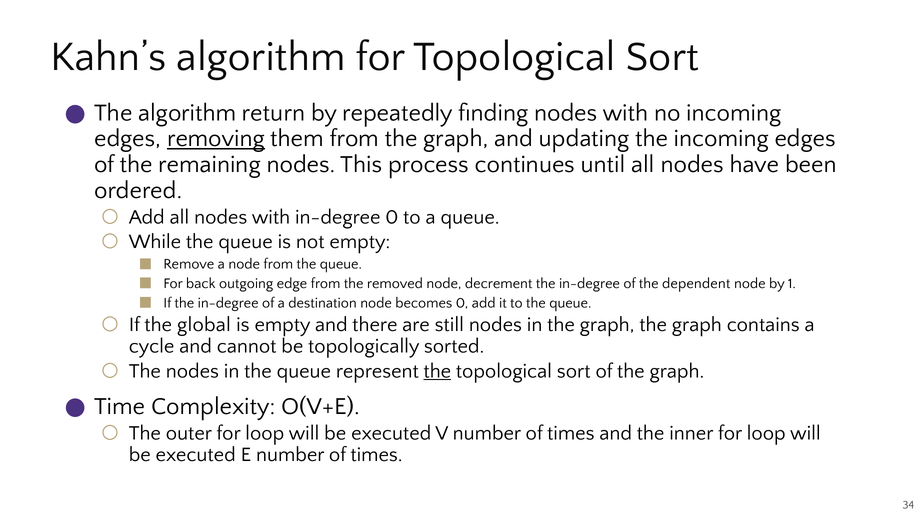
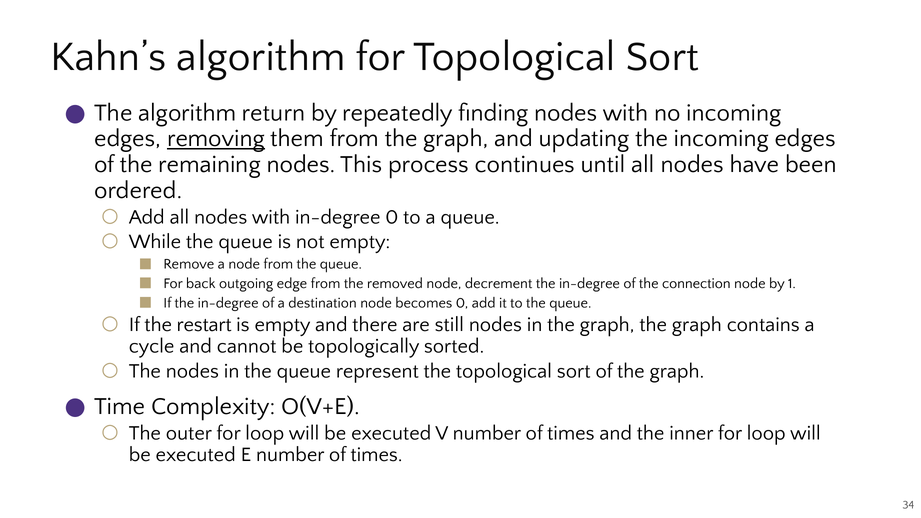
dependent: dependent -> connection
global: global -> restart
the at (437, 371) underline: present -> none
